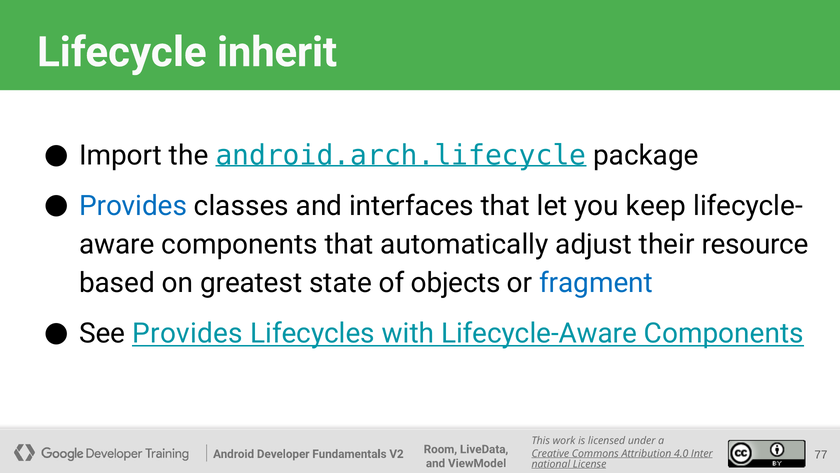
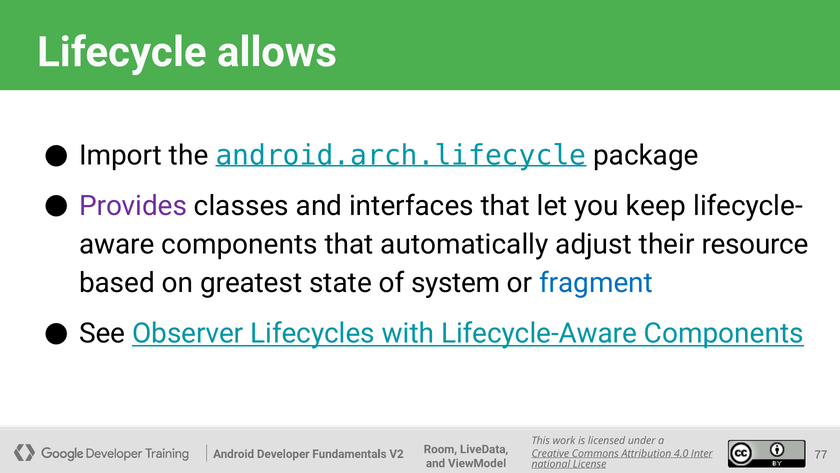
inherit: inherit -> allows
Provides at (133, 206) colour: blue -> purple
objects: objects -> system
See Provides: Provides -> Observer
